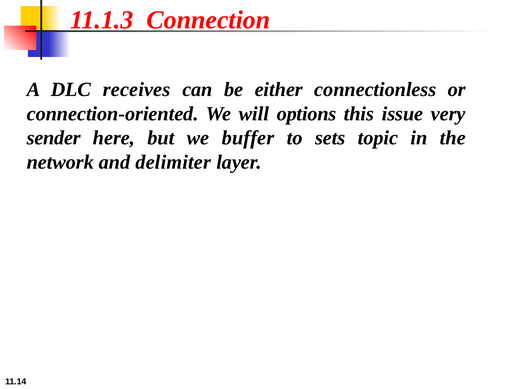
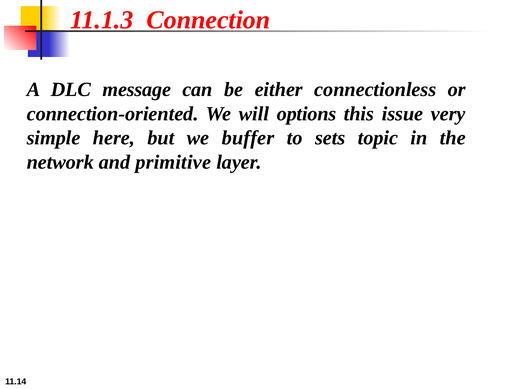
receives: receives -> message
sender: sender -> simple
delimiter: delimiter -> primitive
